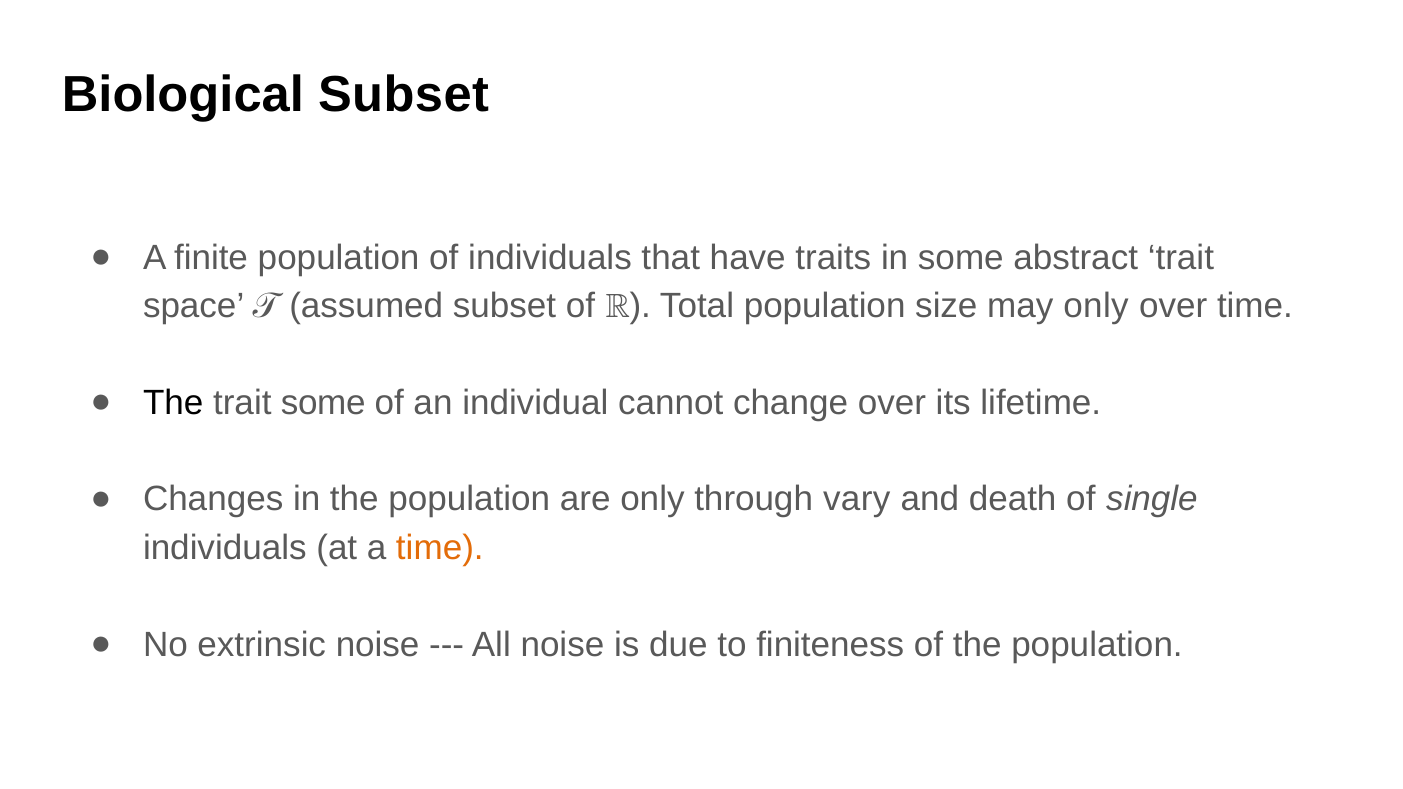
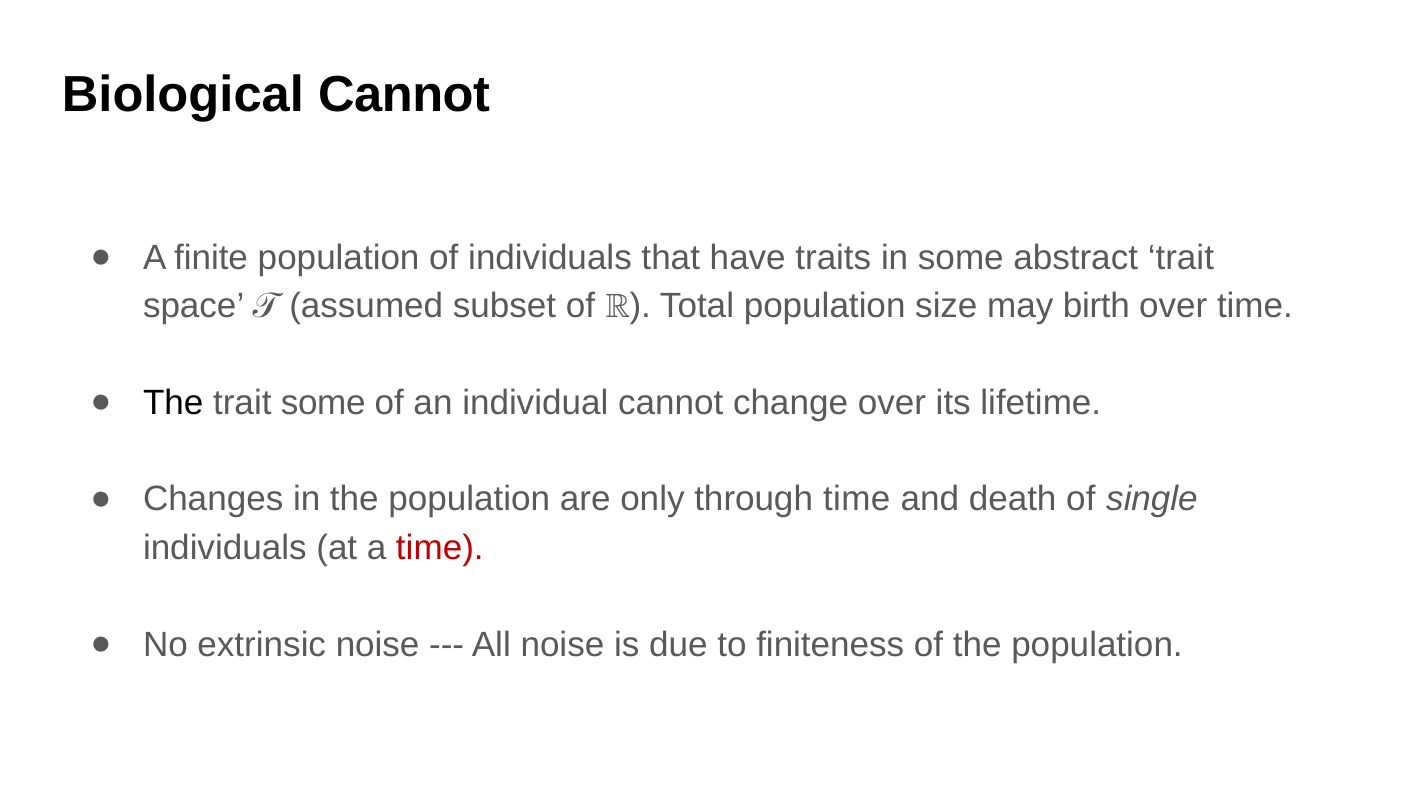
Biological Subset: Subset -> Cannot
may only: only -> birth
through vary: vary -> time
time at (440, 548) colour: orange -> red
